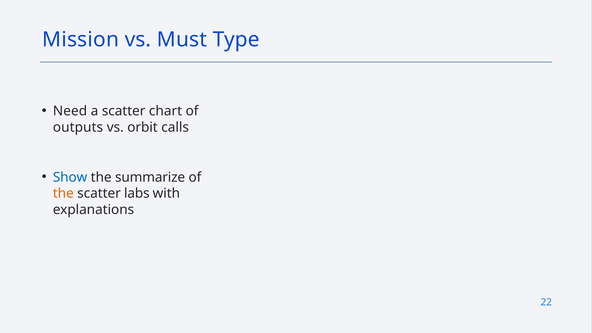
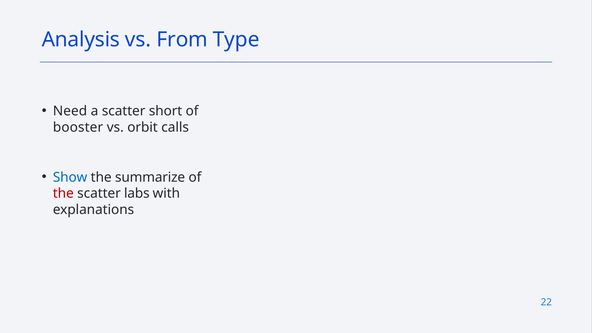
Mission: Mission -> Analysis
Must: Must -> From
chart: chart -> short
outputs: outputs -> booster
the at (63, 193) colour: orange -> red
